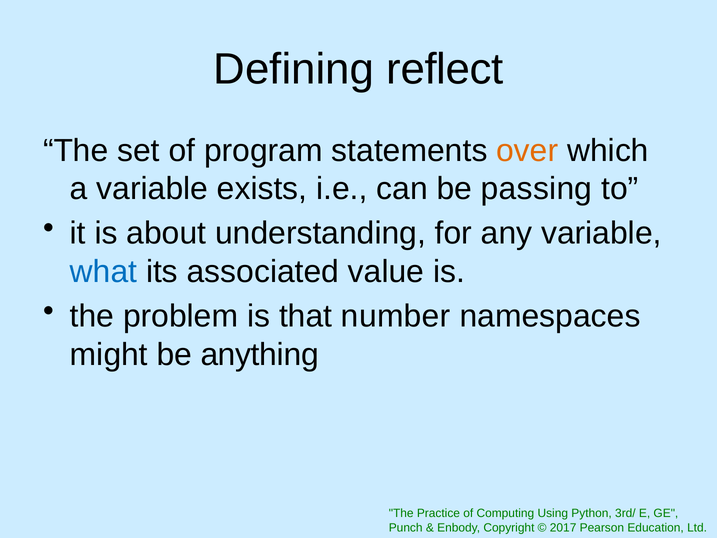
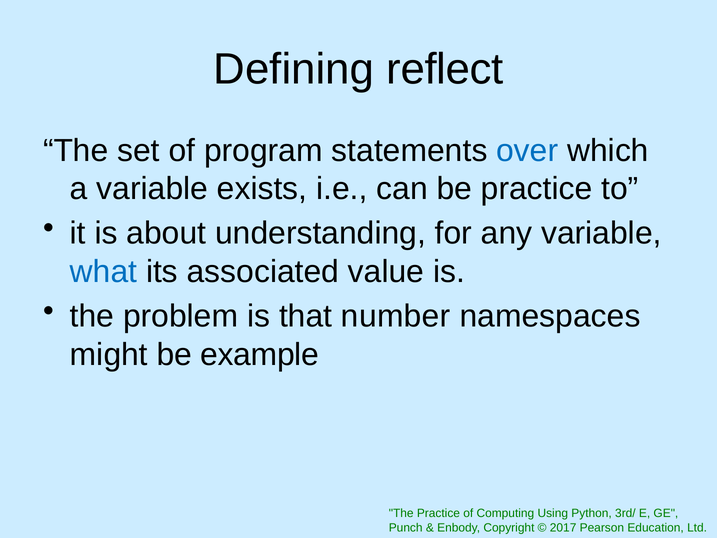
over colour: orange -> blue
be passing: passing -> practice
anything: anything -> example
